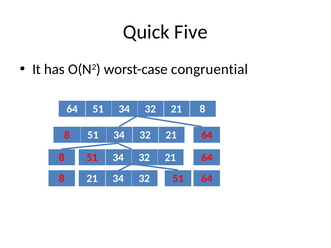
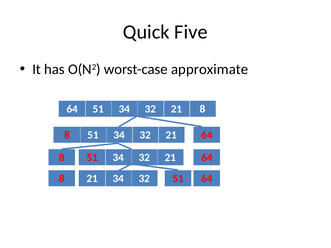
congruential: congruential -> approximate
